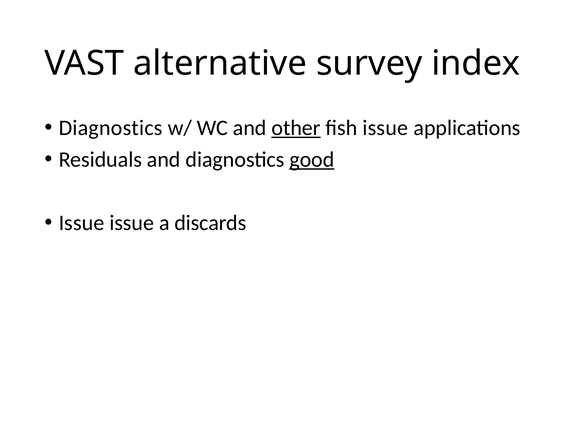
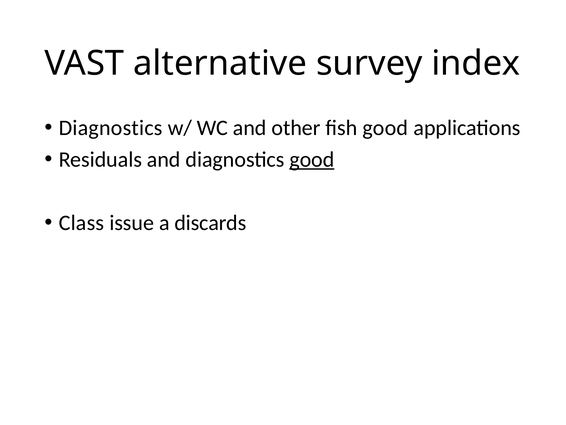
other underline: present -> none
fish issue: issue -> good
Issue at (82, 223): Issue -> Class
